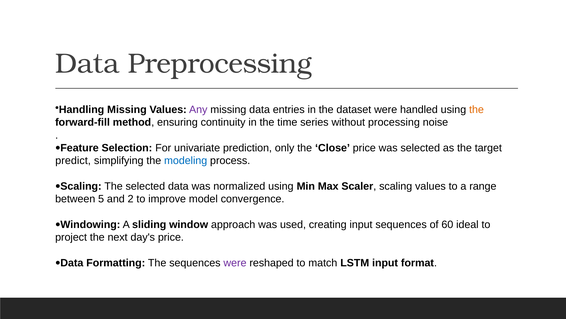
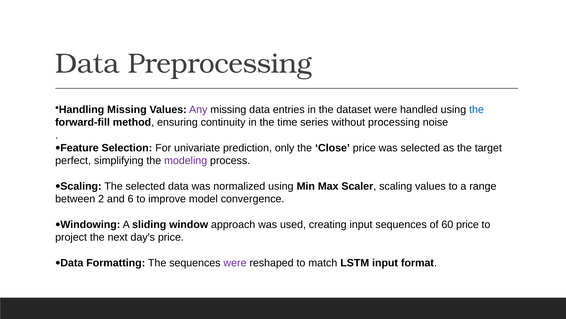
the at (476, 109) colour: orange -> blue
predict: predict -> perfect
modeling colour: blue -> purple
5: 5 -> 2
2: 2 -> 6
60 ideal: ideal -> price
